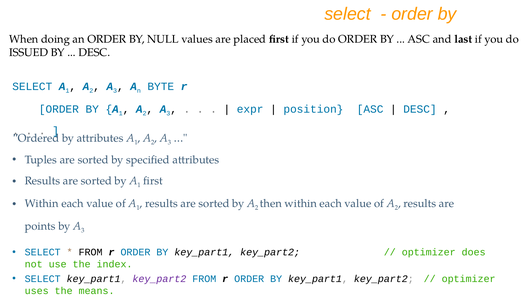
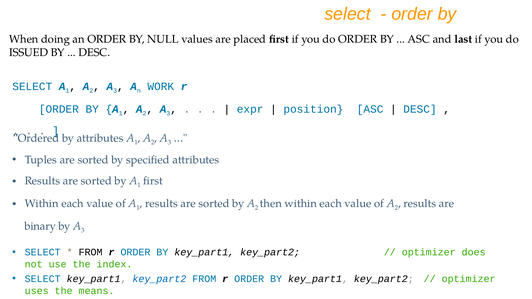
BYTE: BYTE -> WORK
points: points -> binary
key_part2 at (159, 279) colour: purple -> blue
